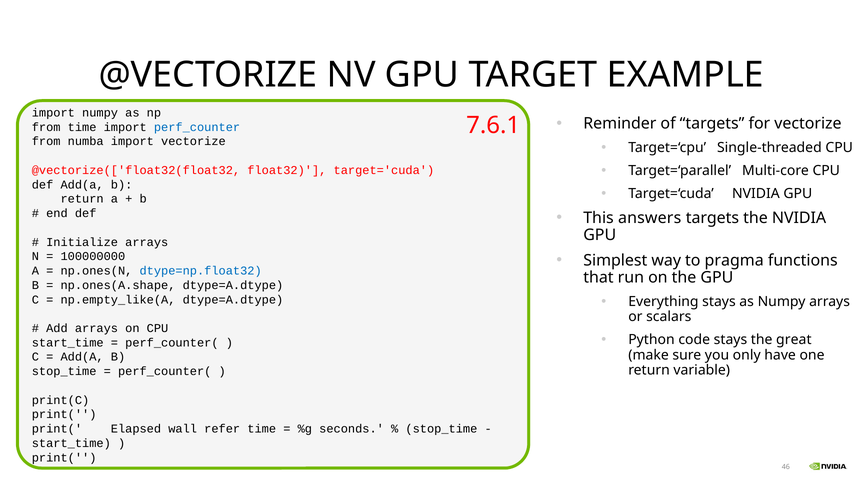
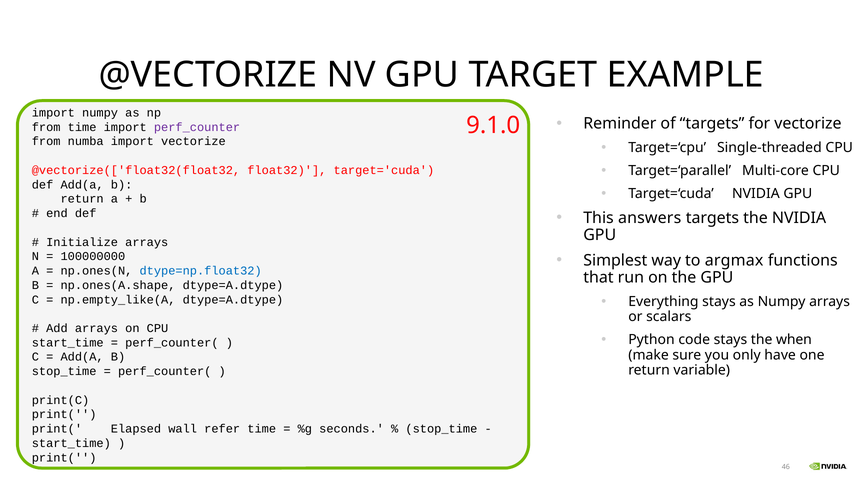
7.6.1: 7.6.1 -> 9.1.0
perf_counter colour: blue -> purple
pragma: pragma -> argmax
great: great -> when
